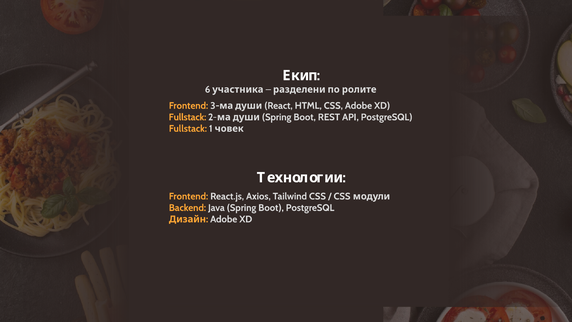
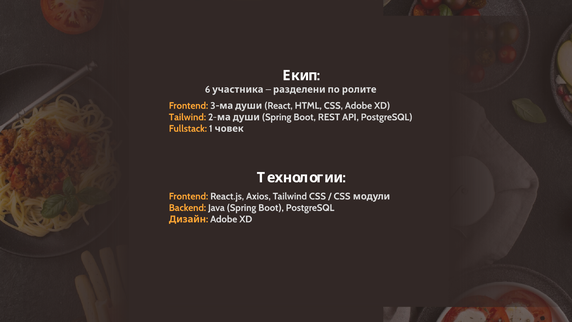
Fullstack at (187, 117): Fullstack -> Tailwind
